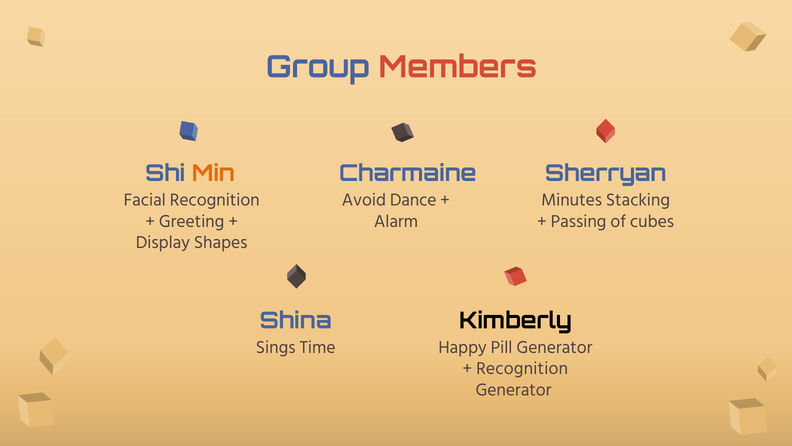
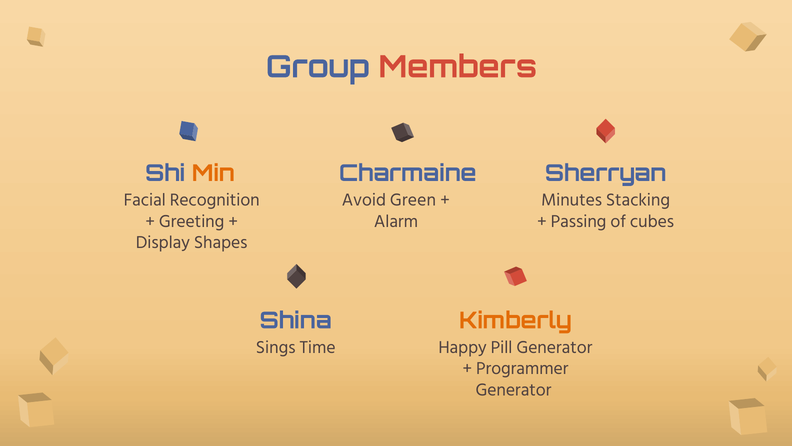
Dance: Dance -> Green
Kimberly colour: black -> orange
Recognition at (522, 368): Recognition -> Programmer
